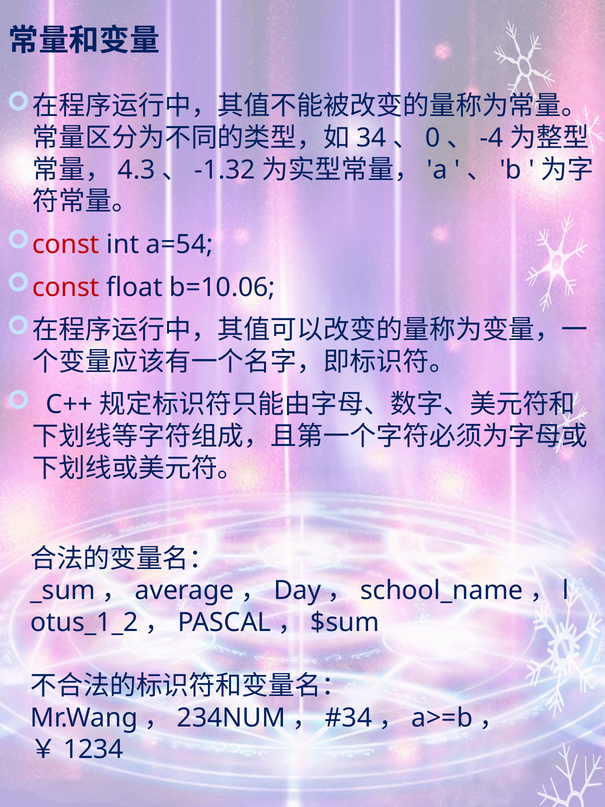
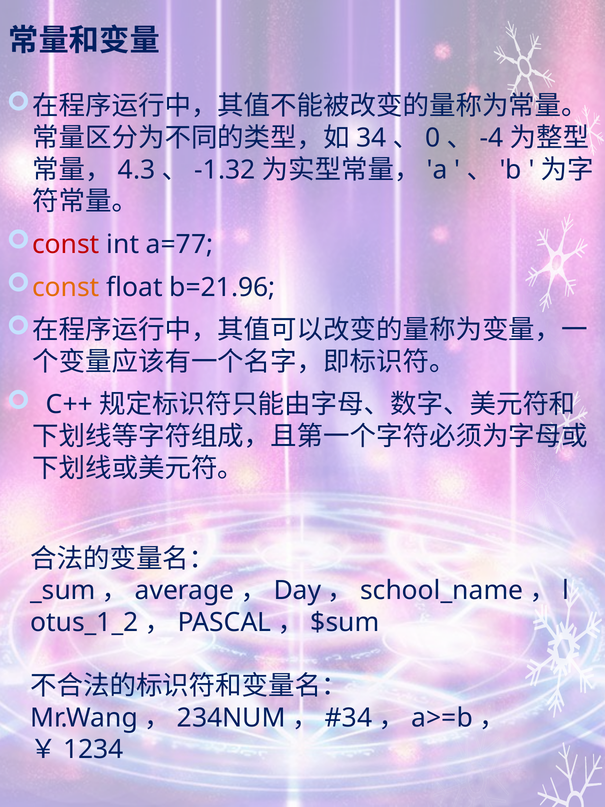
a=54: a=54 -> a=77
const at (66, 287) colour: red -> orange
b=10.06: b=10.06 -> b=21.96
